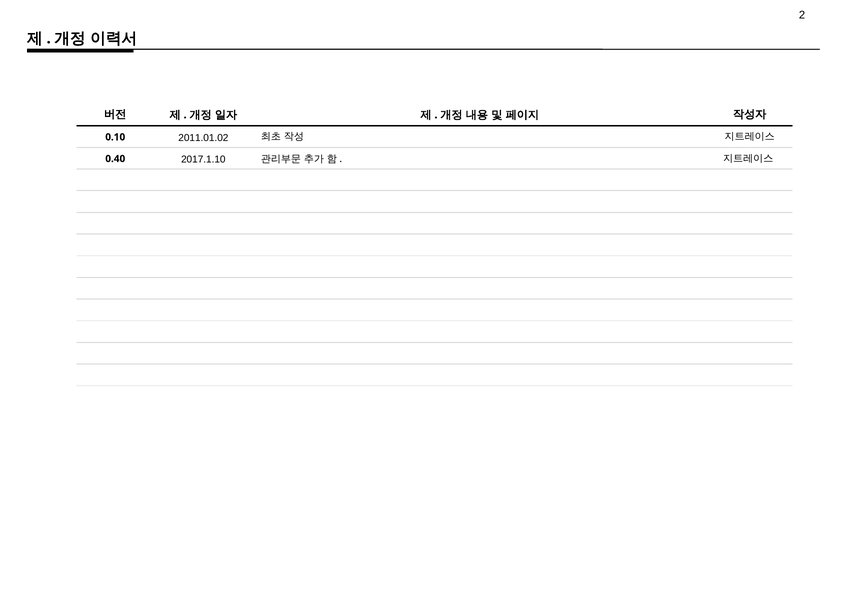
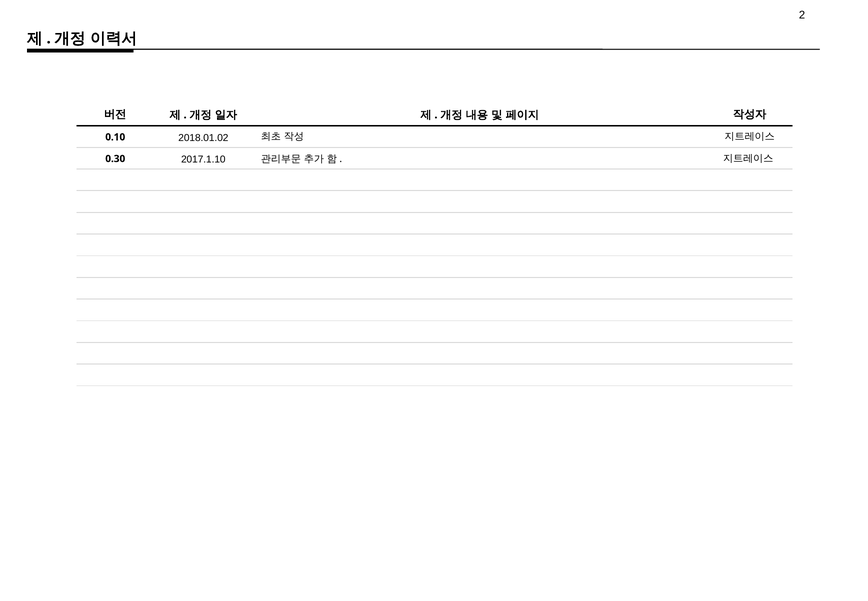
2011.01.02: 2011.01.02 -> 2018.01.02
0.40: 0.40 -> 0.30
